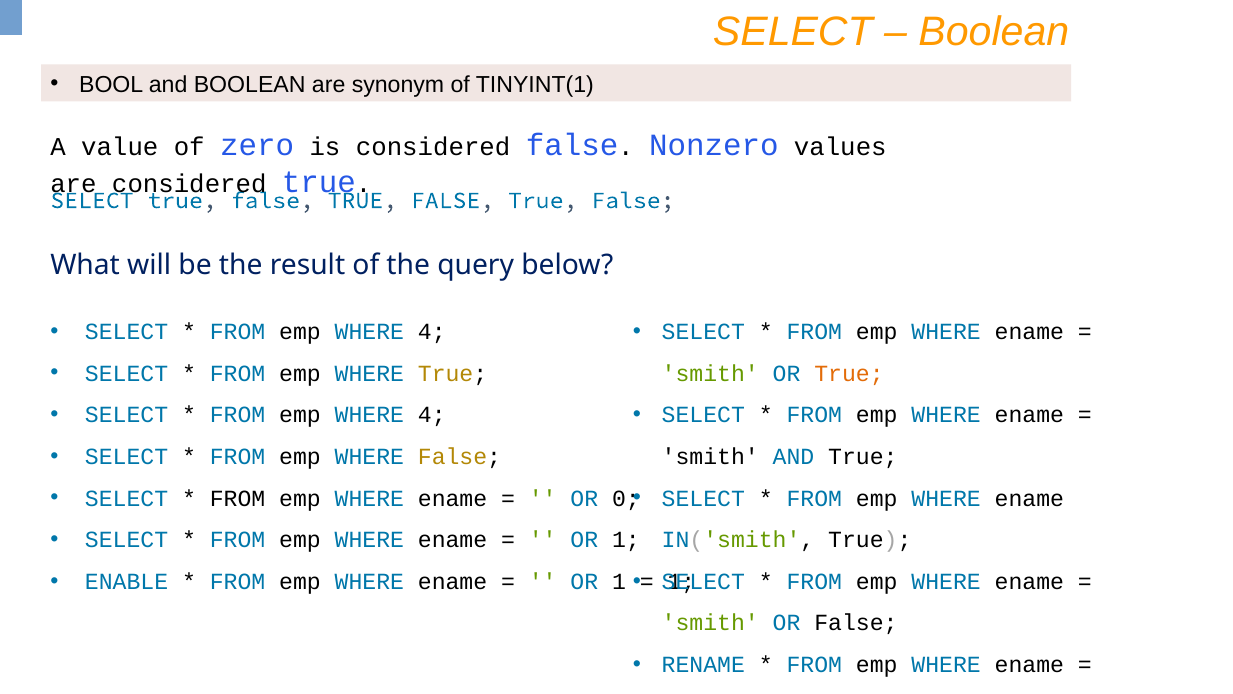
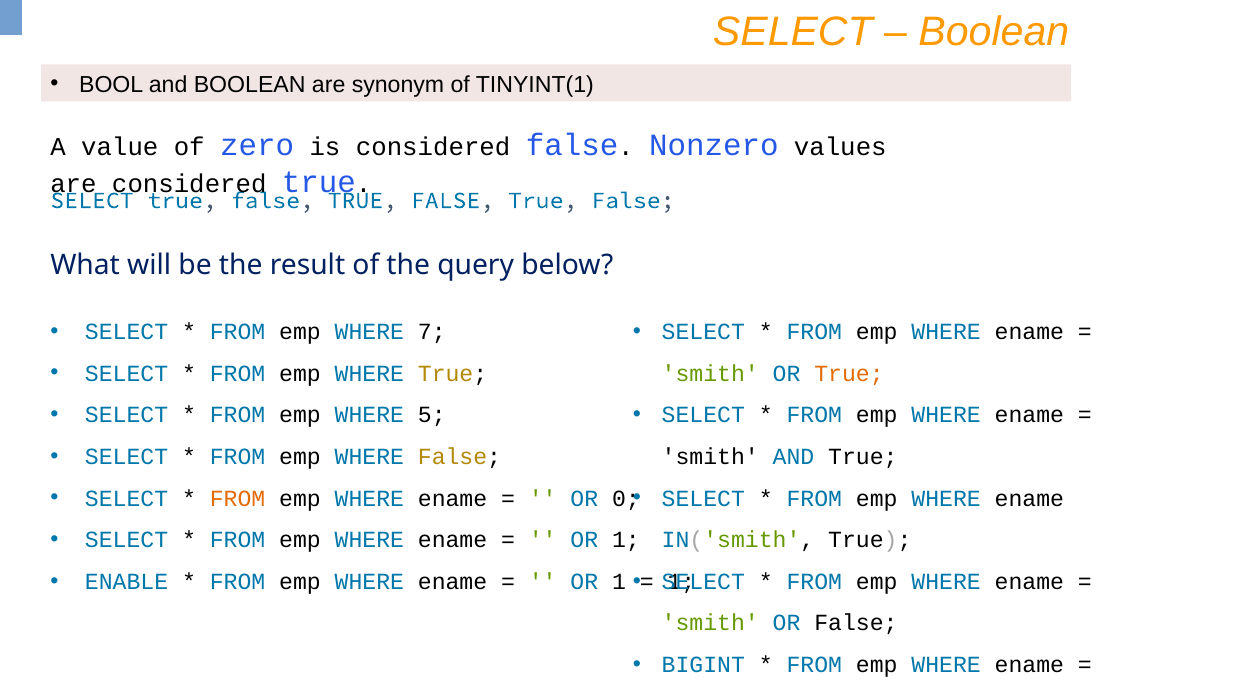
4 at (432, 332): 4 -> 7
4 at (432, 415): 4 -> 5
FROM at (238, 498) colour: black -> orange
RENAME: RENAME -> BIGINT
